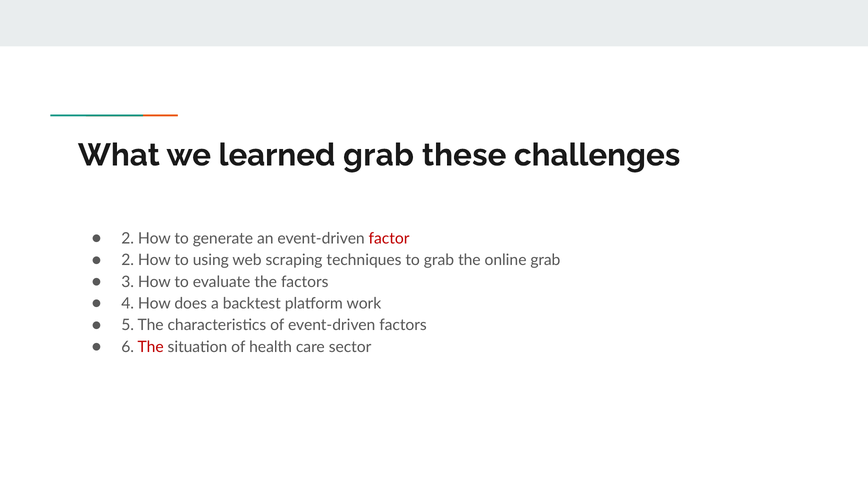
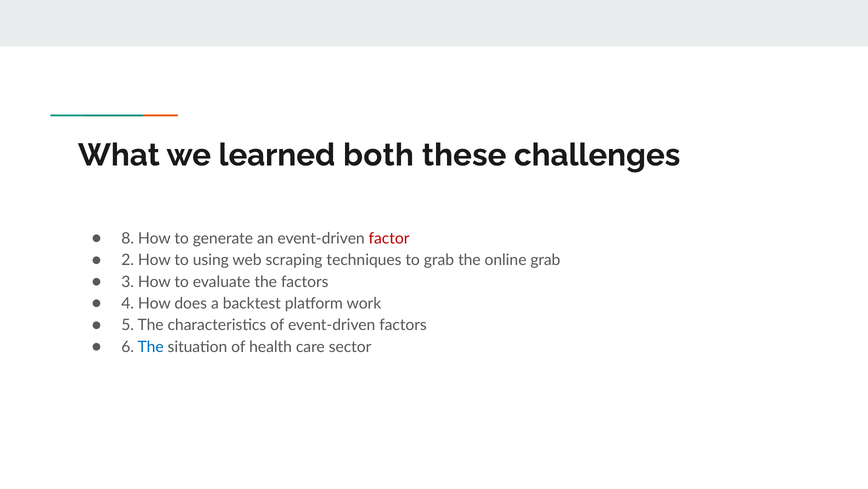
learned grab: grab -> both
2 at (128, 238): 2 -> 8
The at (151, 346) colour: red -> blue
